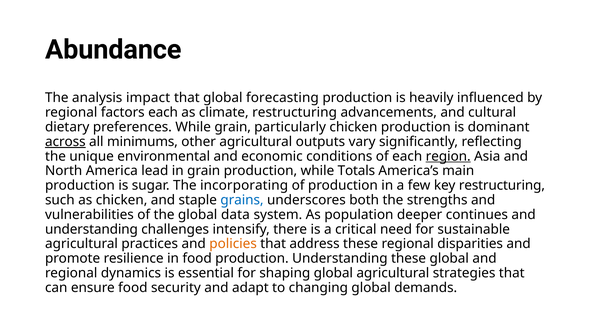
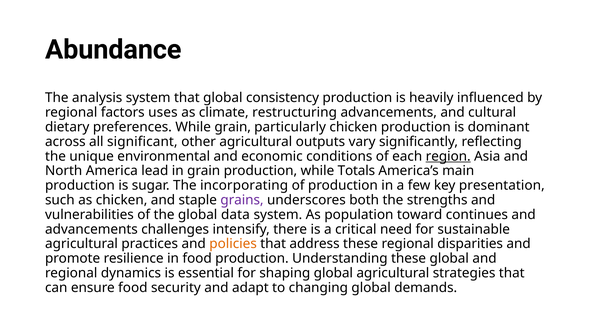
analysis impact: impact -> system
forecasting: forecasting -> consistency
factors each: each -> uses
across underline: present -> none
minimums: minimums -> significant
key restructuring: restructuring -> presentation
grains colour: blue -> purple
deeper: deeper -> toward
understanding at (91, 230): understanding -> advancements
